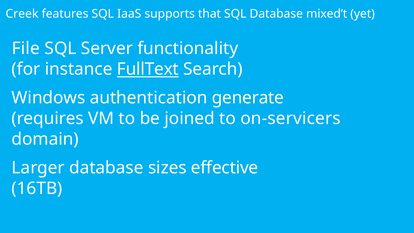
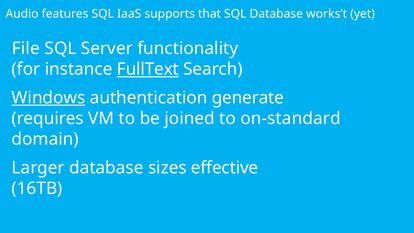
Creek: Creek -> Audio
mixed’t: mixed’t -> works’t
Windows underline: none -> present
on-servicers: on-servicers -> on-standard
